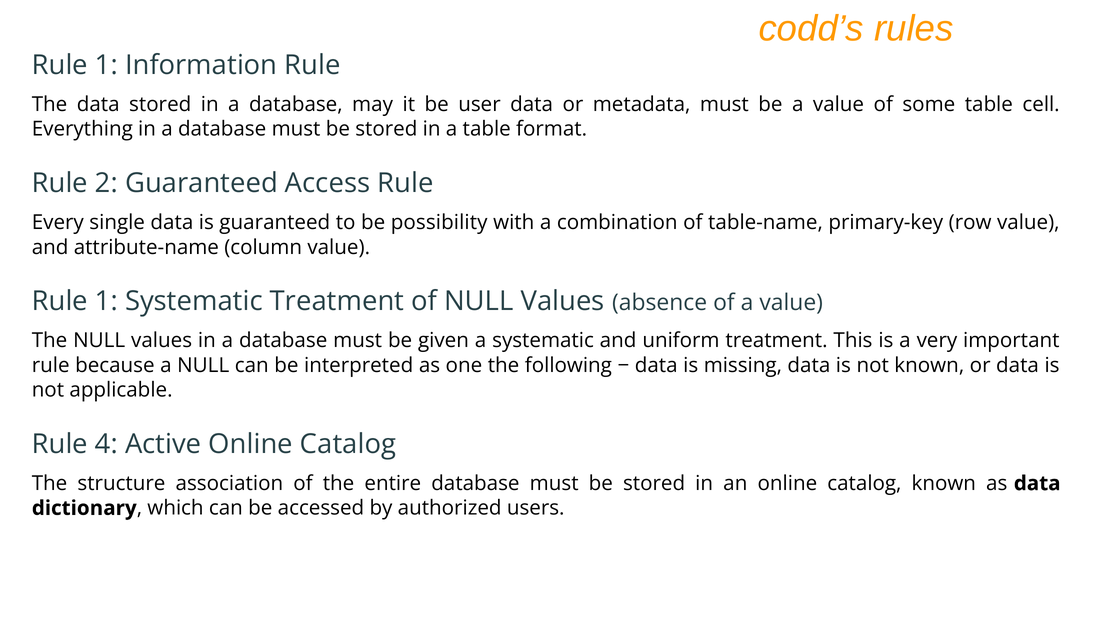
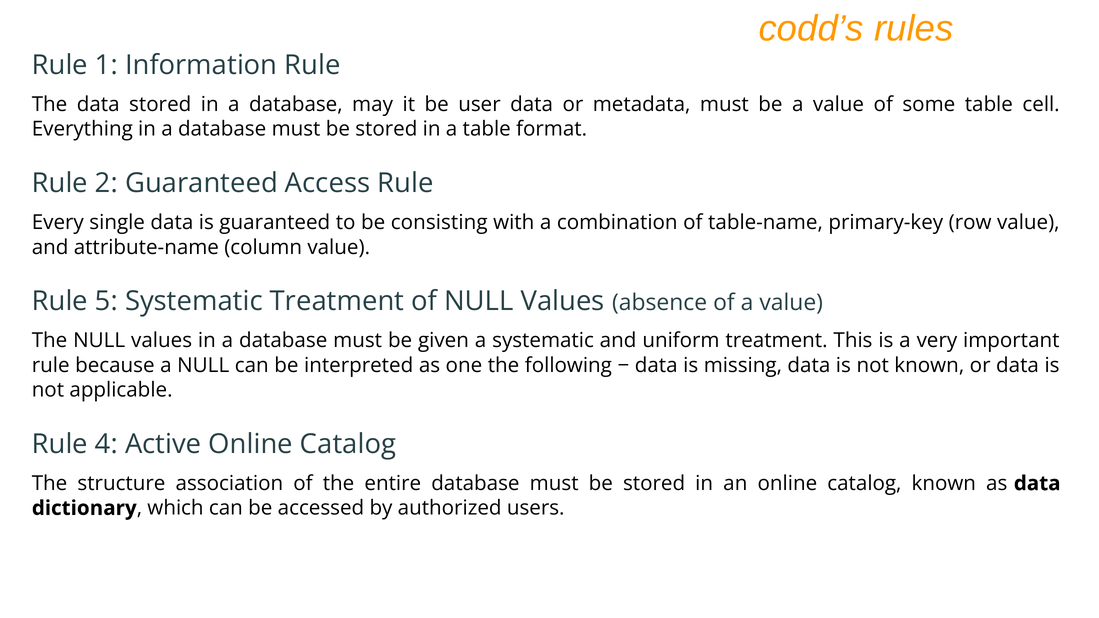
possibility: possibility -> consisting
1 at (106, 301): 1 -> 5
